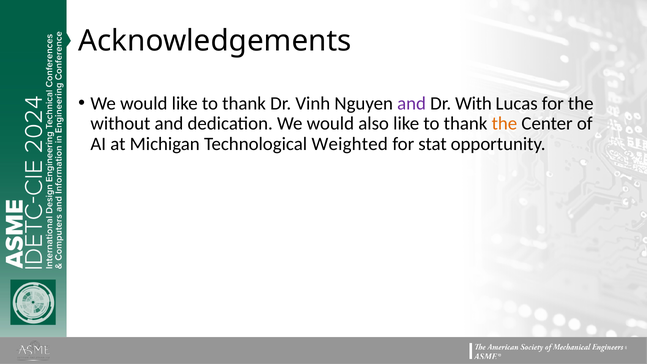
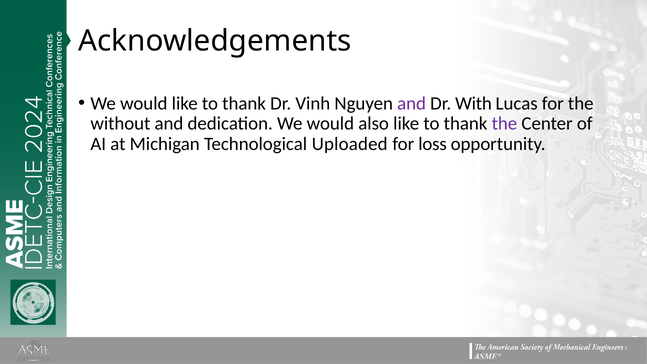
the at (504, 124) colour: orange -> purple
Weighted: Weighted -> Uploaded
stat: stat -> loss
